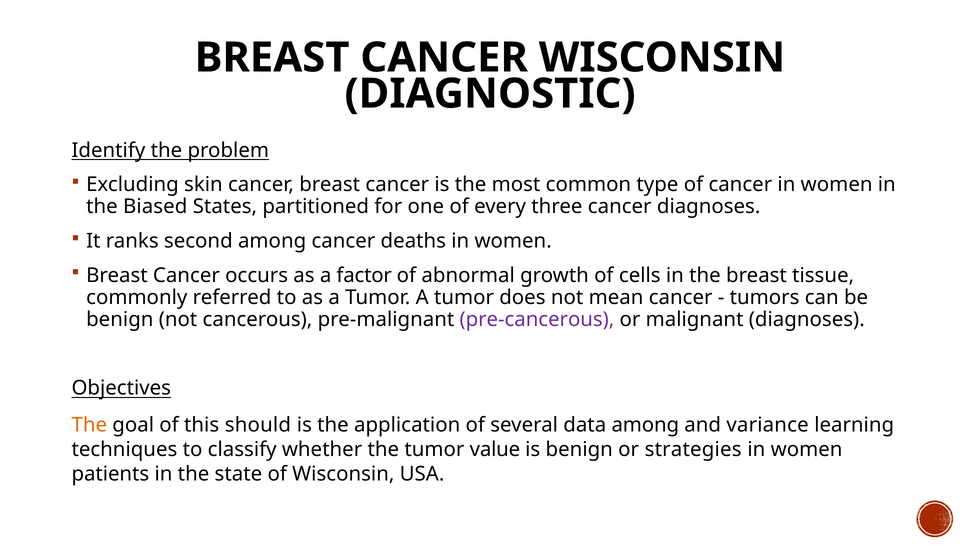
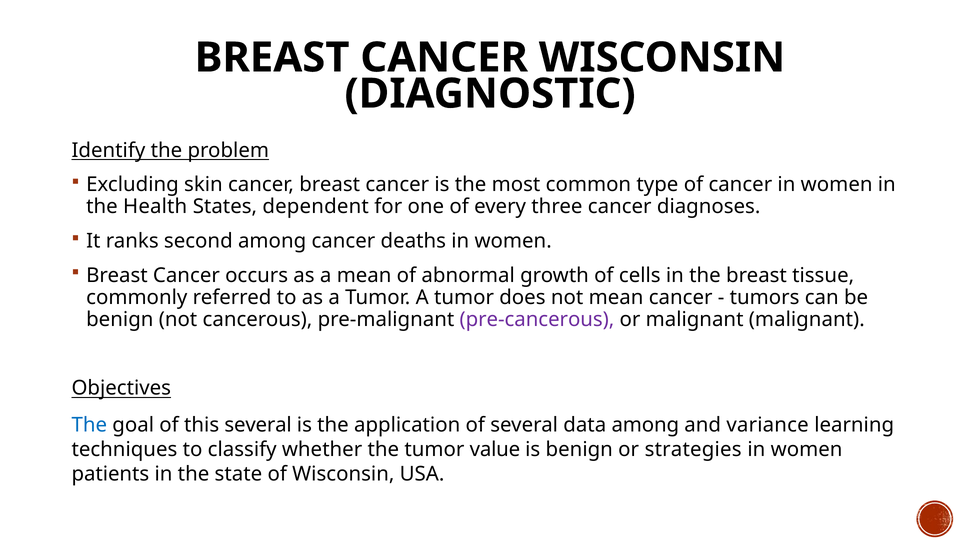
Biased: Biased -> Health
partitioned: partitioned -> dependent
a factor: factor -> mean
malignant diagnoses: diagnoses -> malignant
The at (89, 425) colour: orange -> blue
this should: should -> several
